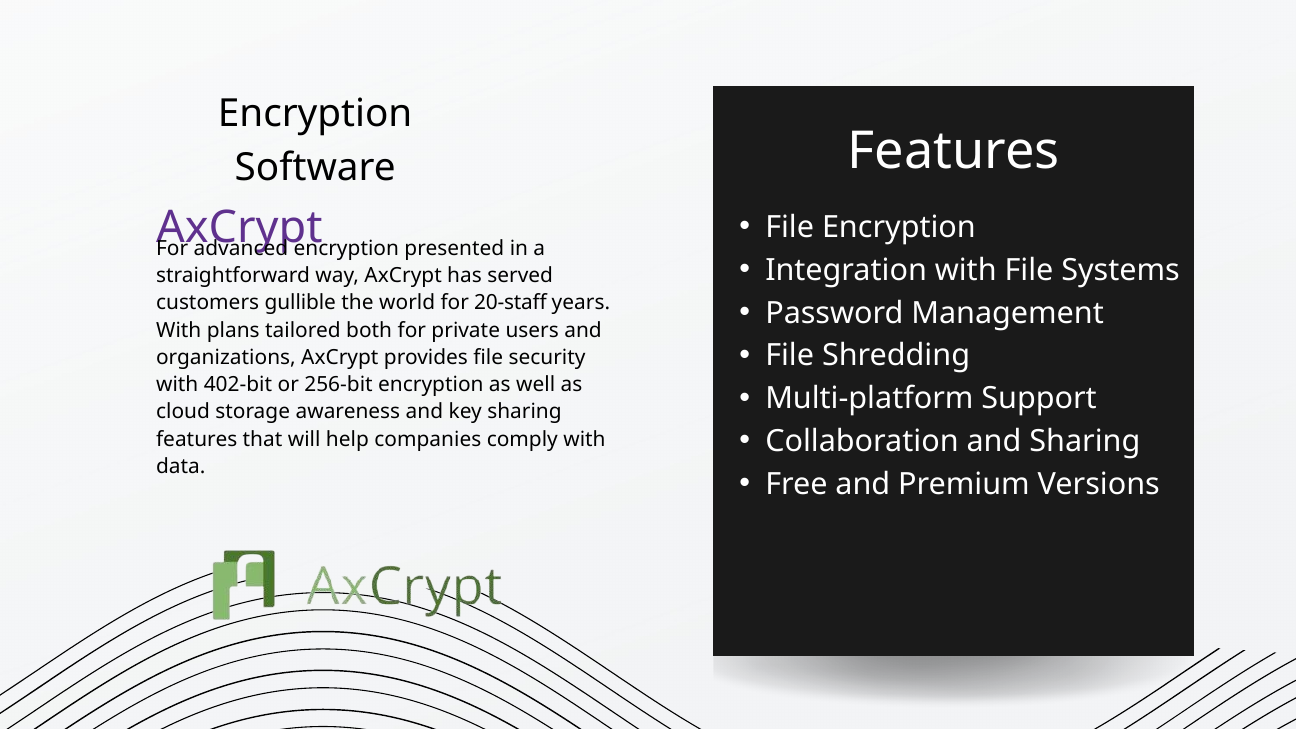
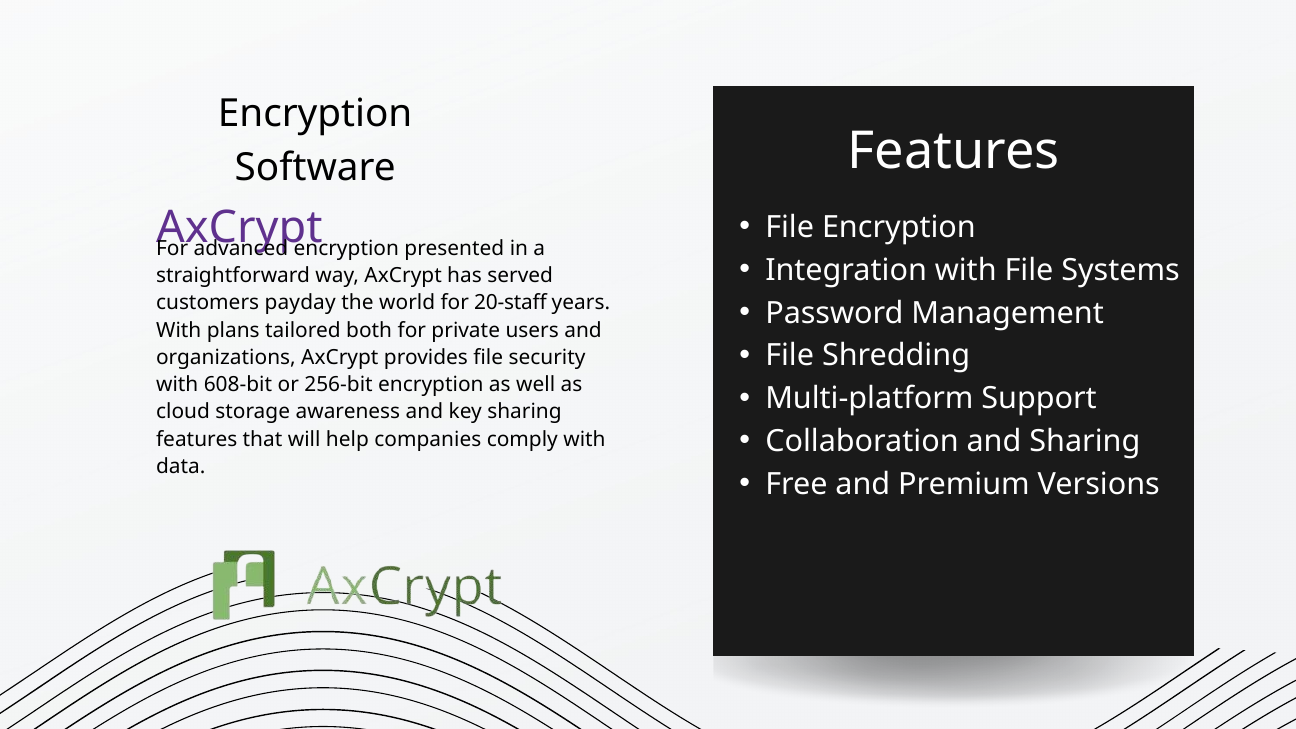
gullible: gullible -> payday
402-bit: 402-bit -> 608-bit
